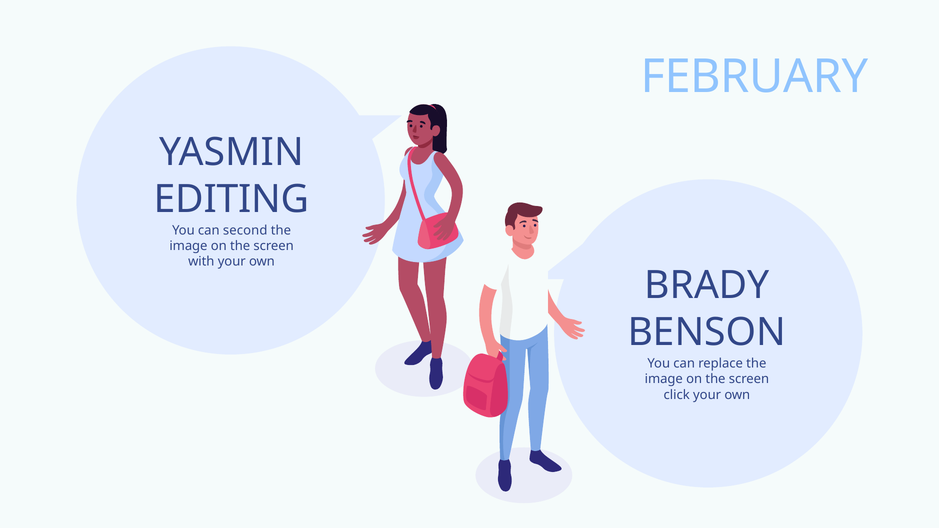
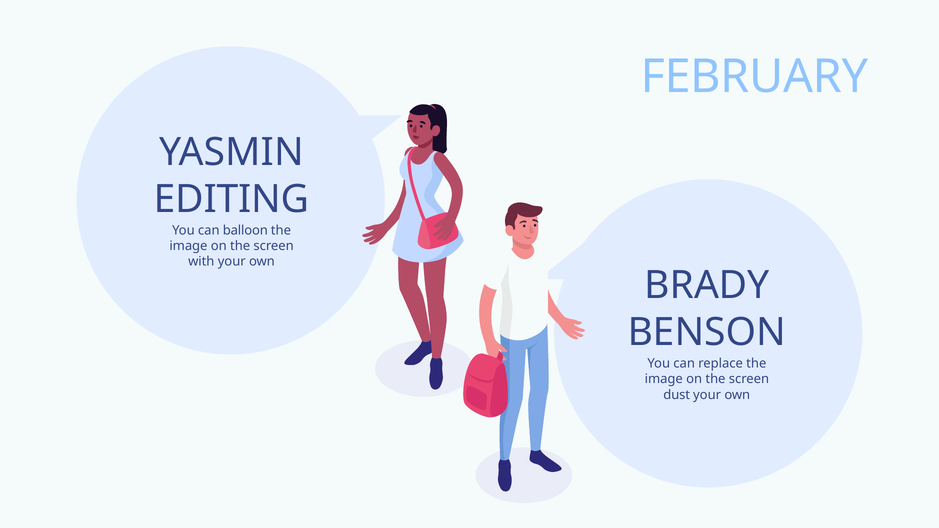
second: second -> balloon
click: click -> dust
